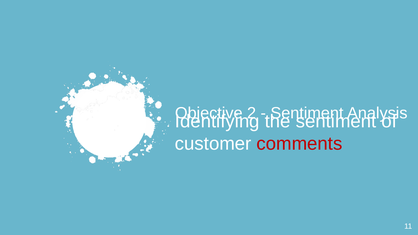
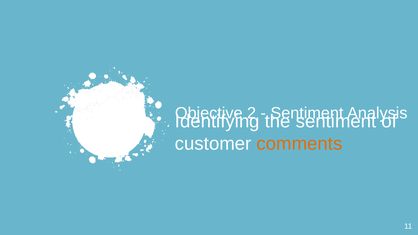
comments colour: red -> orange
